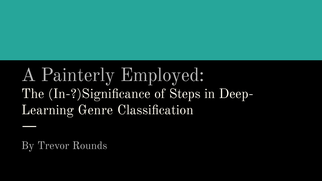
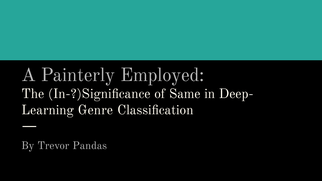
Steps: Steps -> Same
Rounds: Rounds -> Pandas
